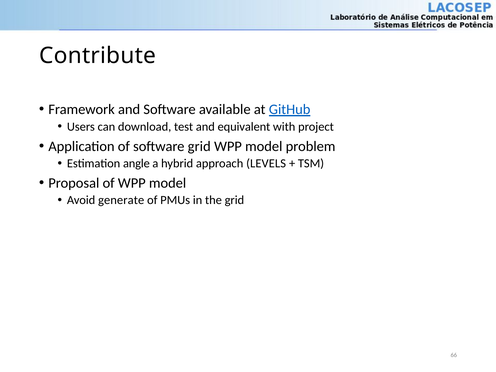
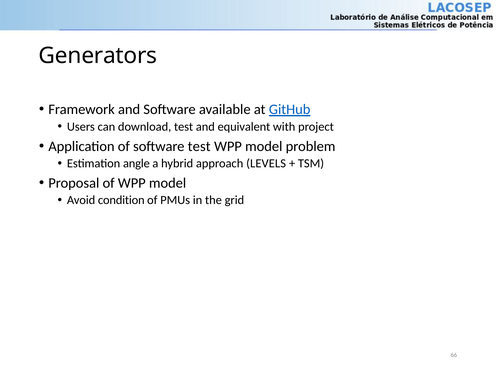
Contribute: Contribute -> Generators
software grid: grid -> test
generate: generate -> condition
